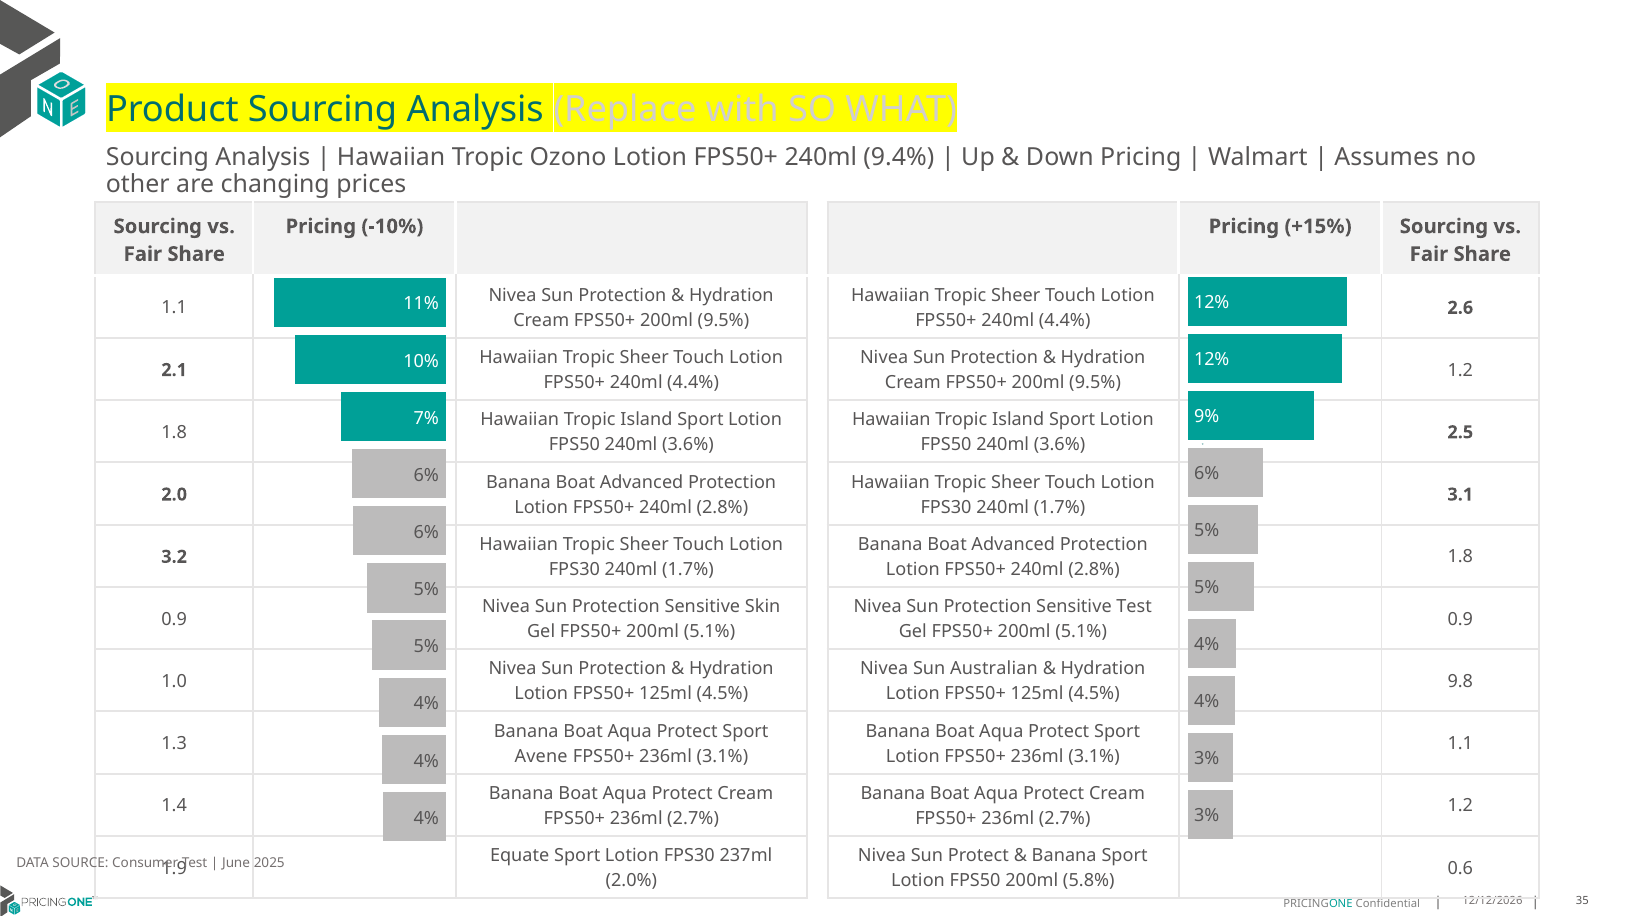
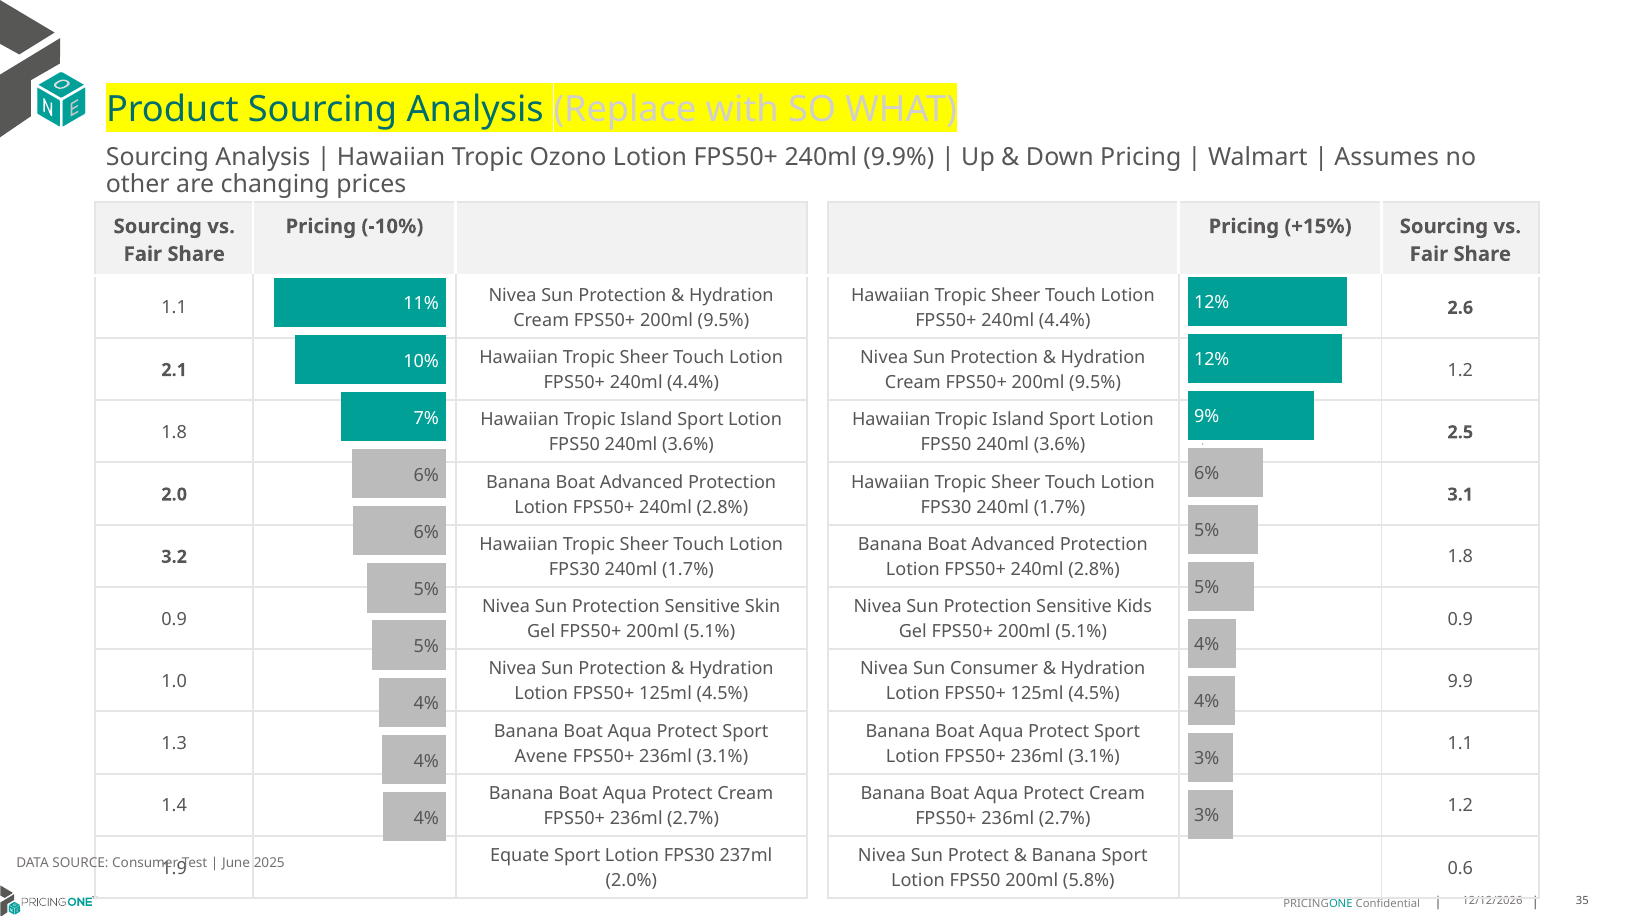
9.4%: 9.4% -> 9.9%
Sensitive Test: Test -> Kids
Sun Australian: Australian -> Consumer
9.8: 9.8 -> 9.9
